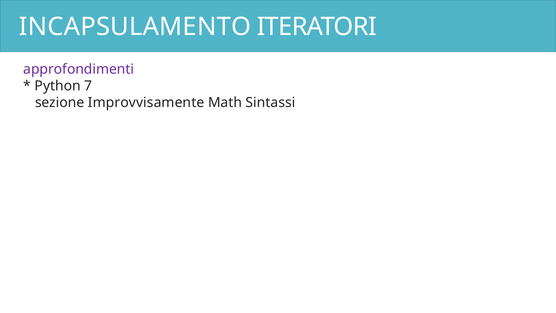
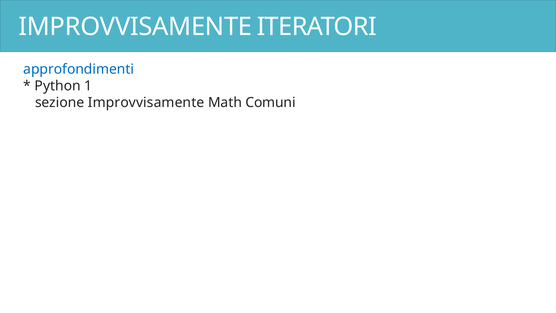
INCAPSULAMENTO at (135, 27): INCAPSULAMENTO -> IMPROVVISAMENTE
approfondimenti colour: purple -> blue
7: 7 -> 1
Sintassi: Sintassi -> Comuni
